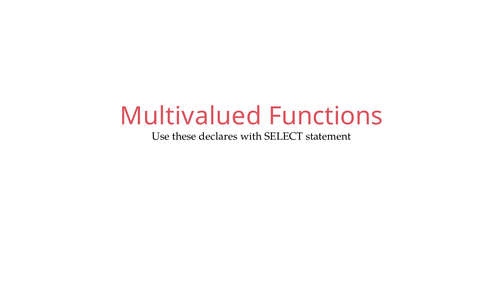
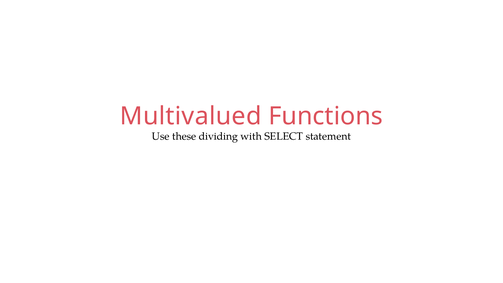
declares: declares -> dividing
